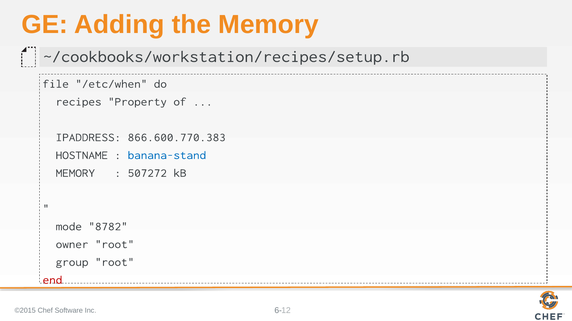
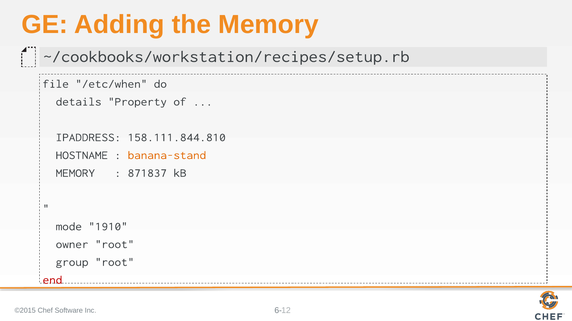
recipes: recipes -> details
866.600.770.383: 866.600.770.383 -> 158.111.844.810
banana-stand colour: blue -> orange
507272: 507272 -> 871837
8782: 8782 -> 1910
